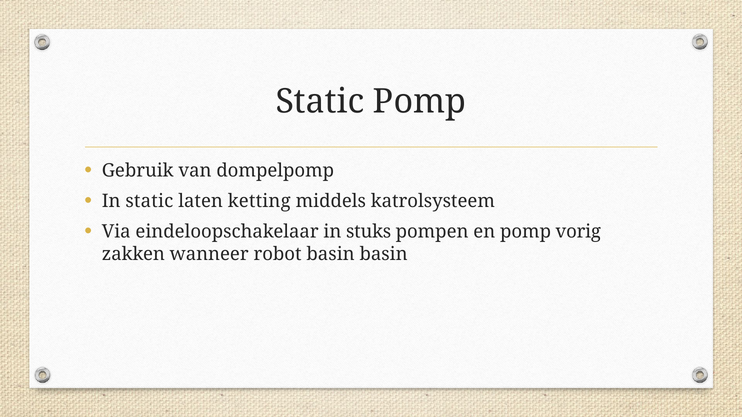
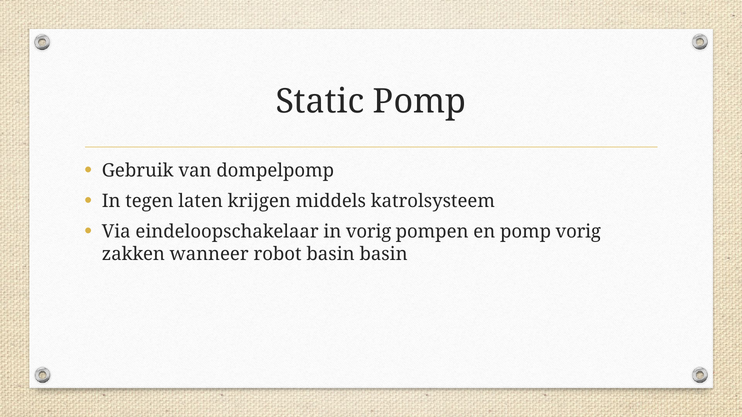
In static: static -> tegen
ketting: ketting -> krijgen
in stuks: stuks -> vorig
